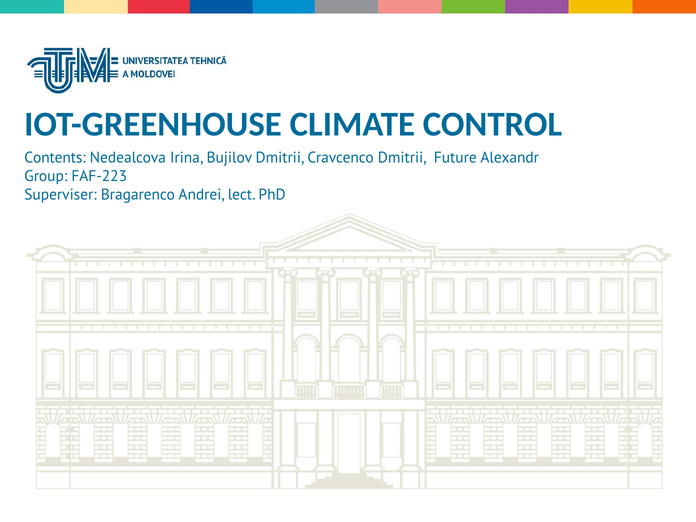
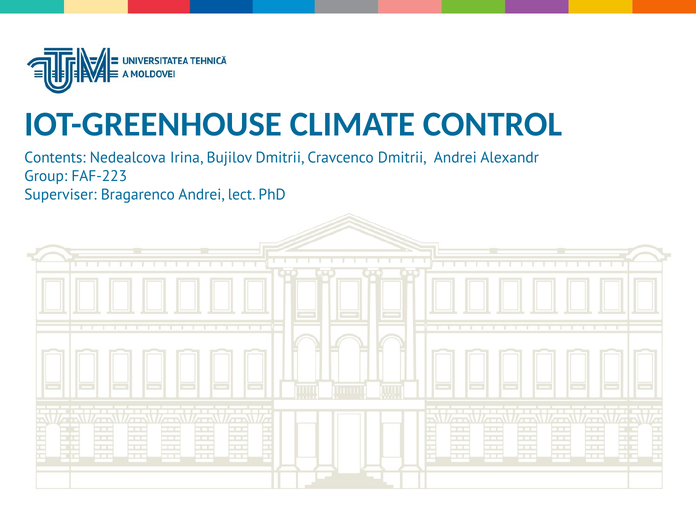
Dmitrii Future: Future -> Andrei
